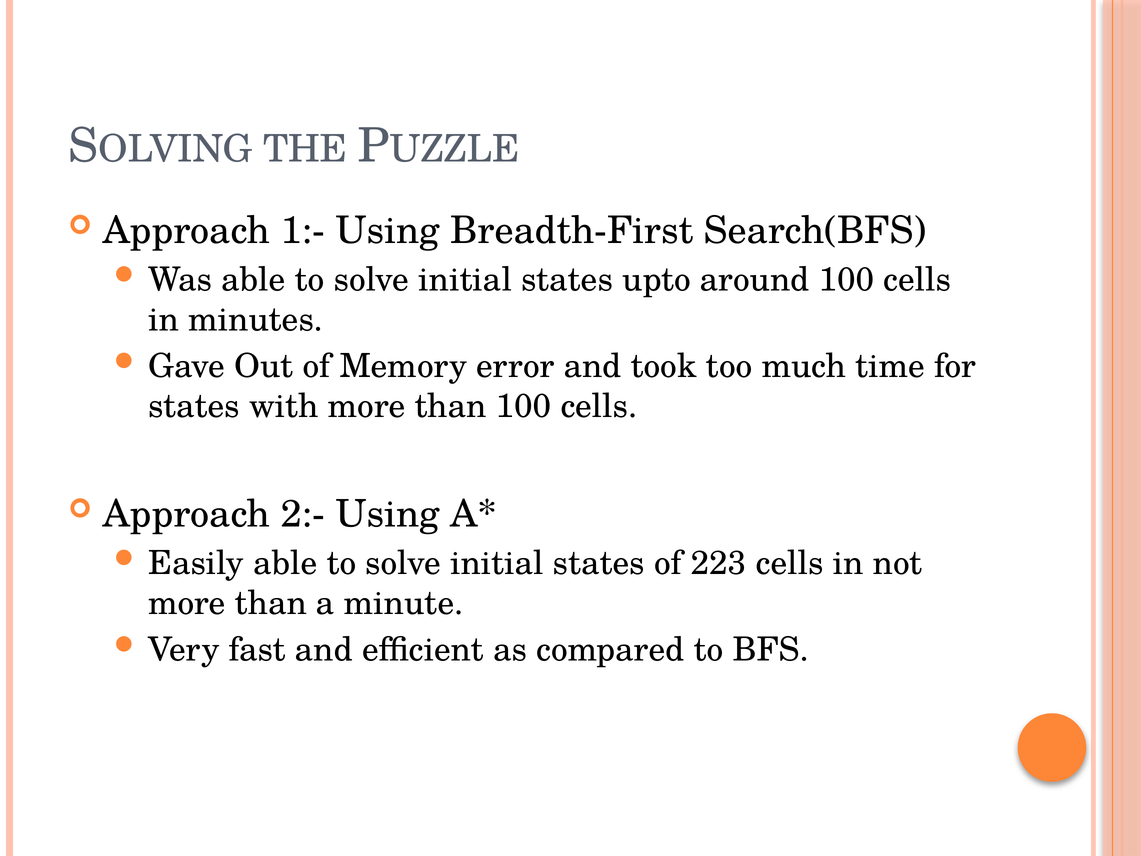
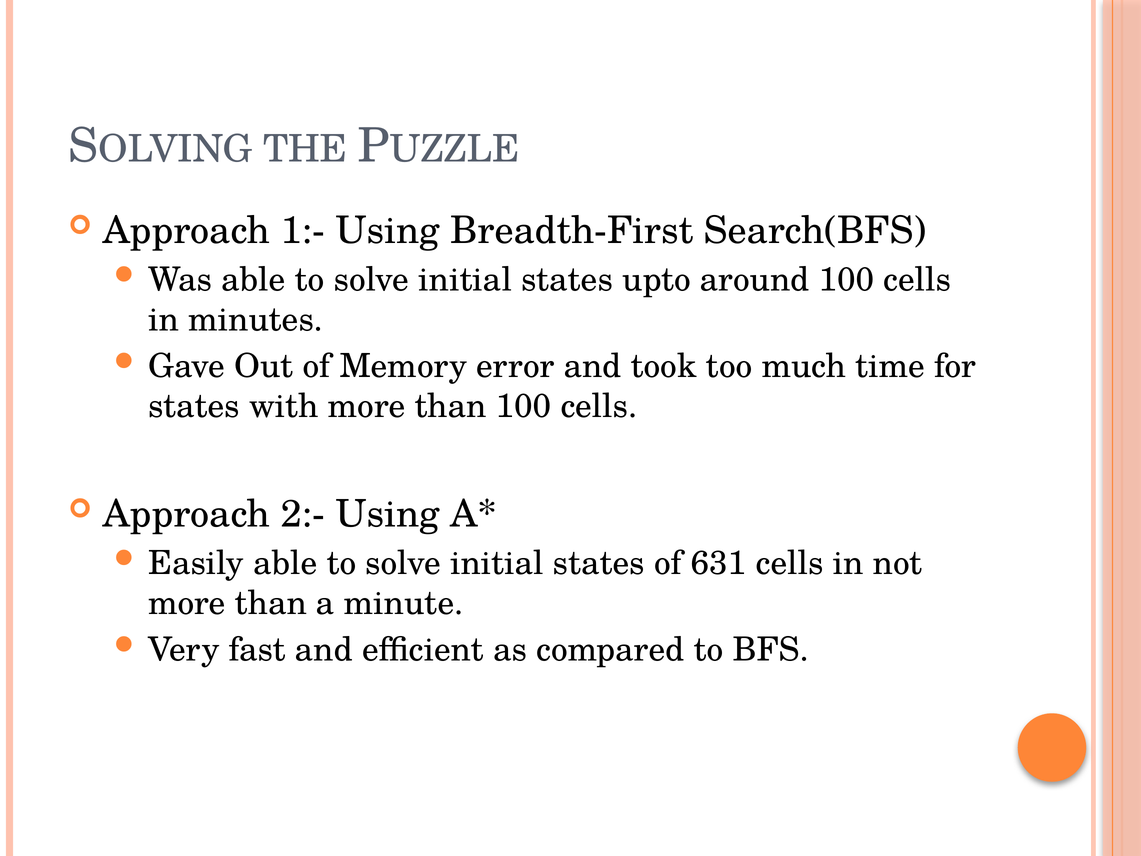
223: 223 -> 631
